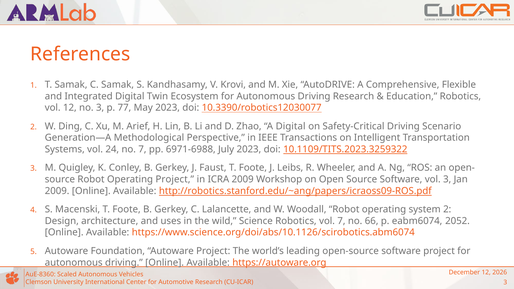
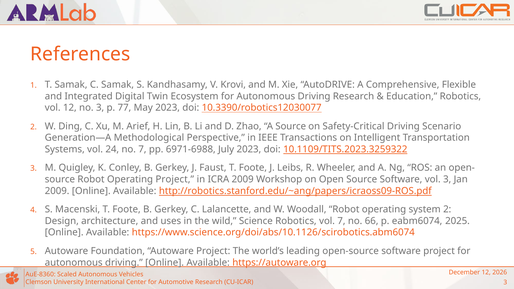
A Digital: Digital -> Source
2052: 2052 -> 2025
